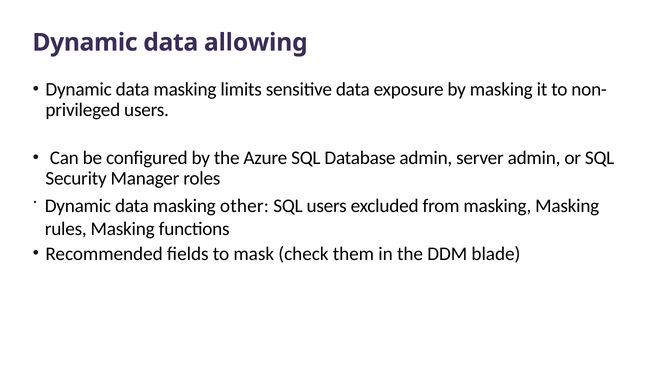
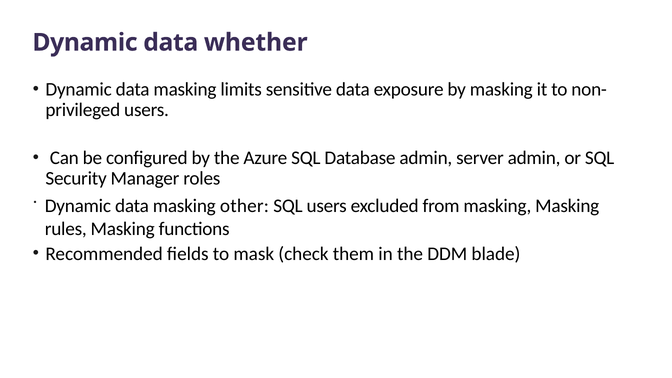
allowing: allowing -> whether
